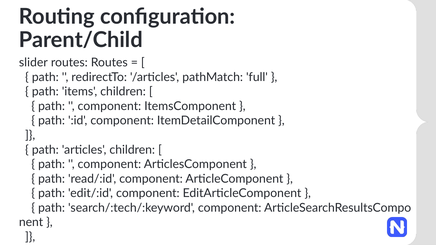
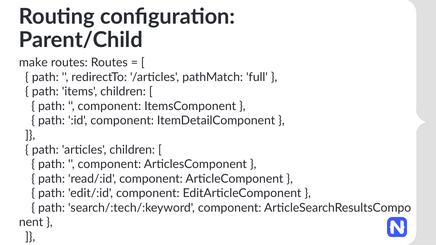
slider: slider -> make
